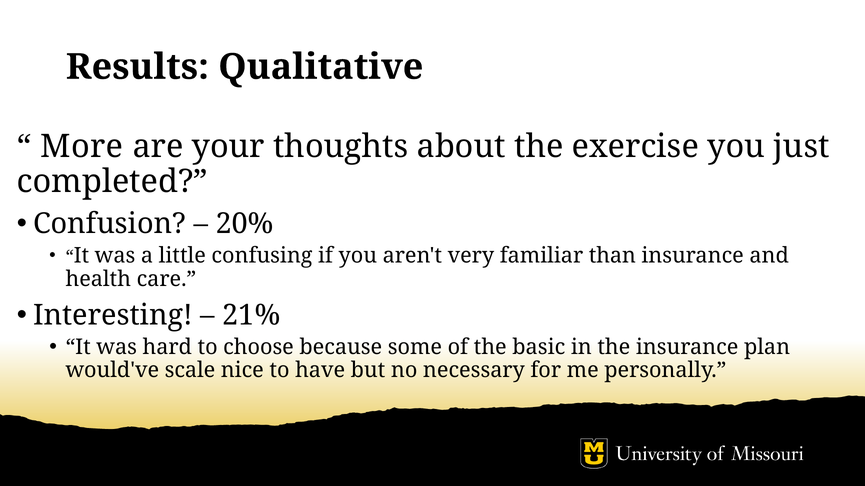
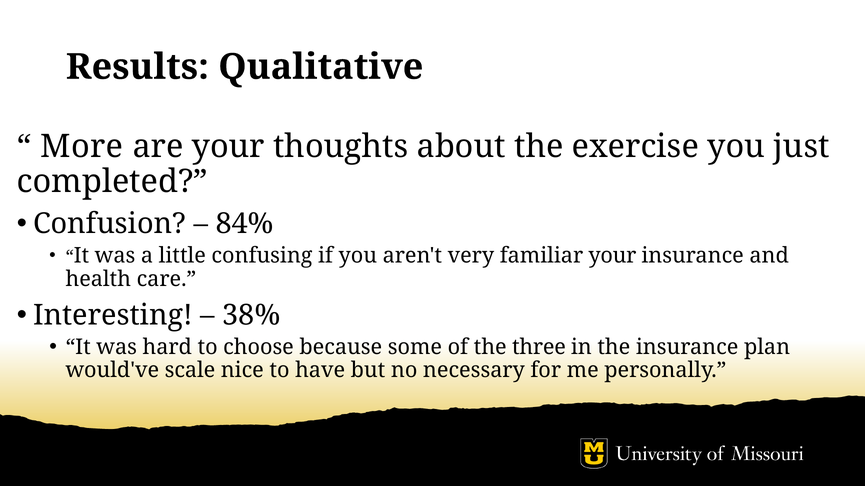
20%: 20% -> 84%
familiar than: than -> your
21%: 21% -> 38%
basic: basic -> three
